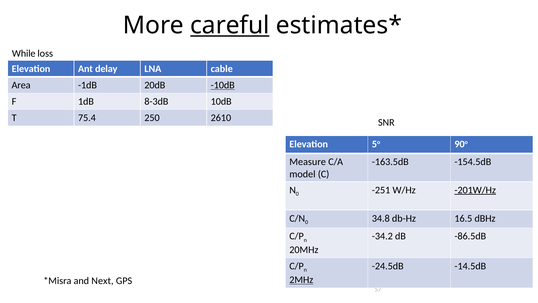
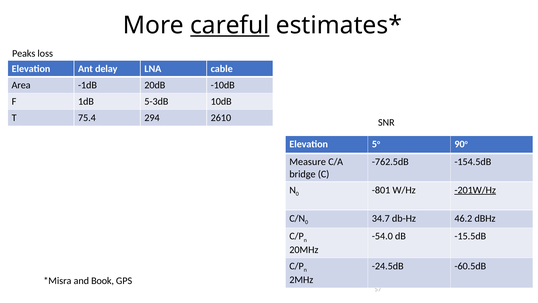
While: While -> Peaks
-10dB underline: present -> none
8-3dB: 8-3dB -> 5-3dB
250: 250 -> 294
-163.5dB: -163.5dB -> -762.5dB
model: model -> bridge
-251: -251 -> -801
34.8: 34.8 -> 34.7
16.5: 16.5 -> 46.2
-34.2: -34.2 -> -54.0
-86.5dB: -86.5dB -> -15.5dB
-14.5dB: -14.5dB -> -60.5dB
2MHz underline: present -> none
Next: Next -> Book
